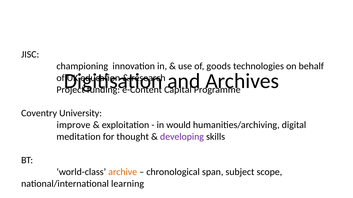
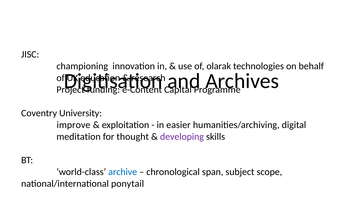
goods: goods -> olarak
would: would -> easier
archive colour: orange -> blue
learning: learning -> ponytail
